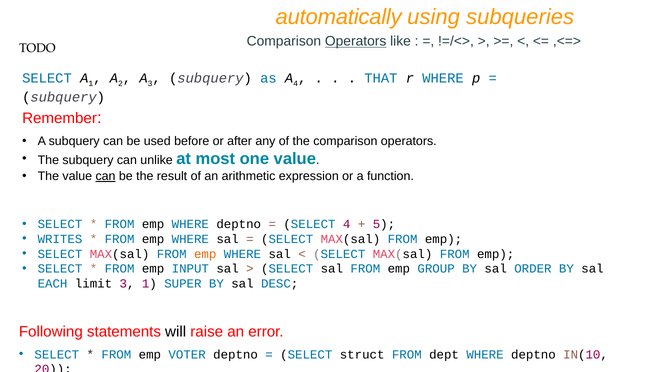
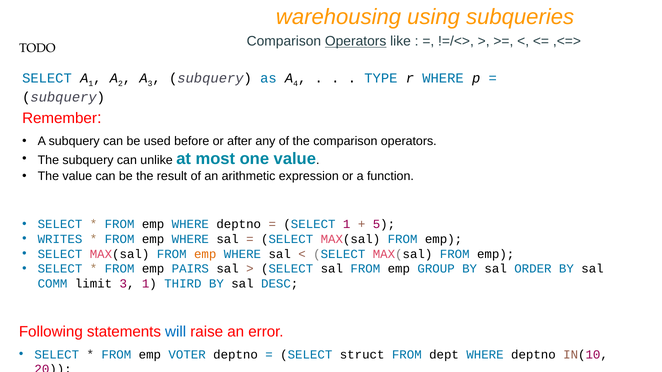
automatically: automatically -> warehousing
THAT: THAT -> TYPE
can at (106, 176) underline: present -> none
SELECT 4: 4 -> 1
INPUT: INPUT -> PAIRS
EACH: EACH -> COMM
SUPER: SUPER -> THIRD
will colour: black -> blue
